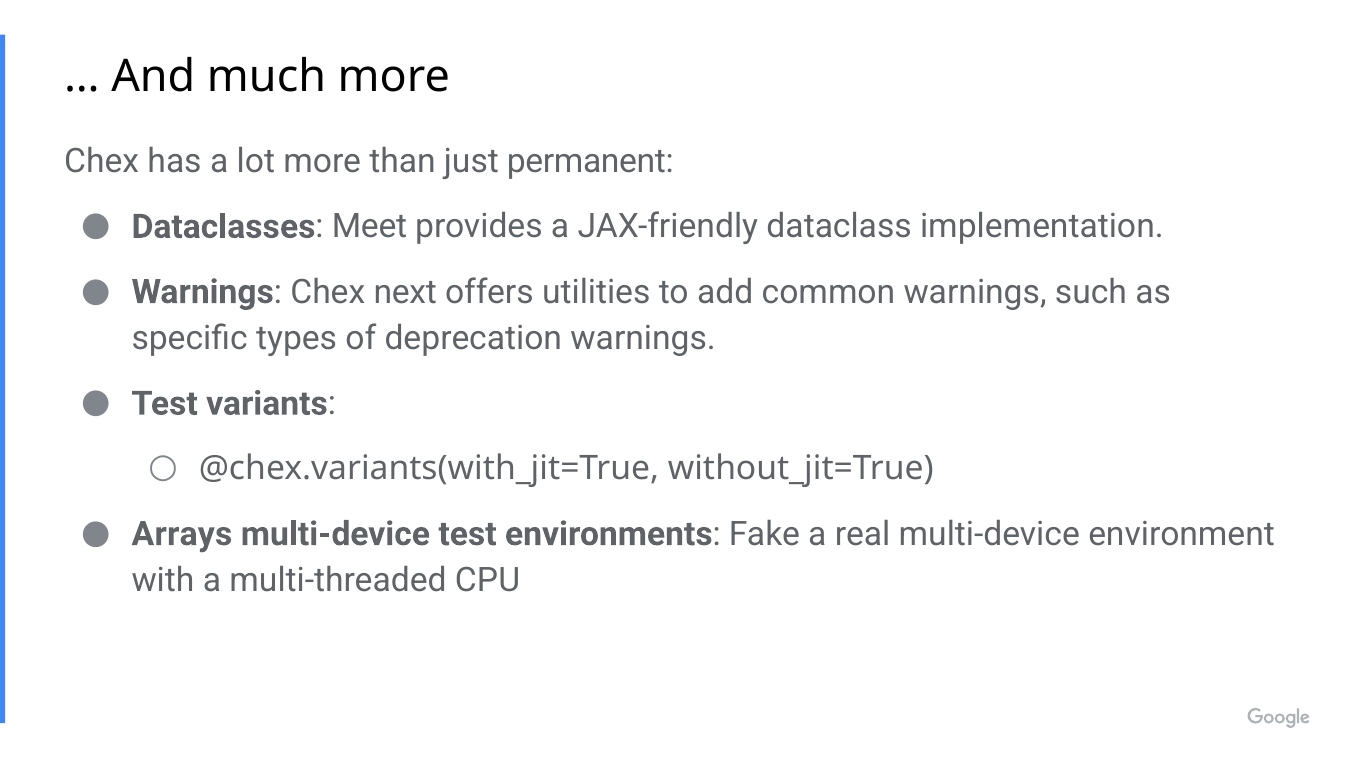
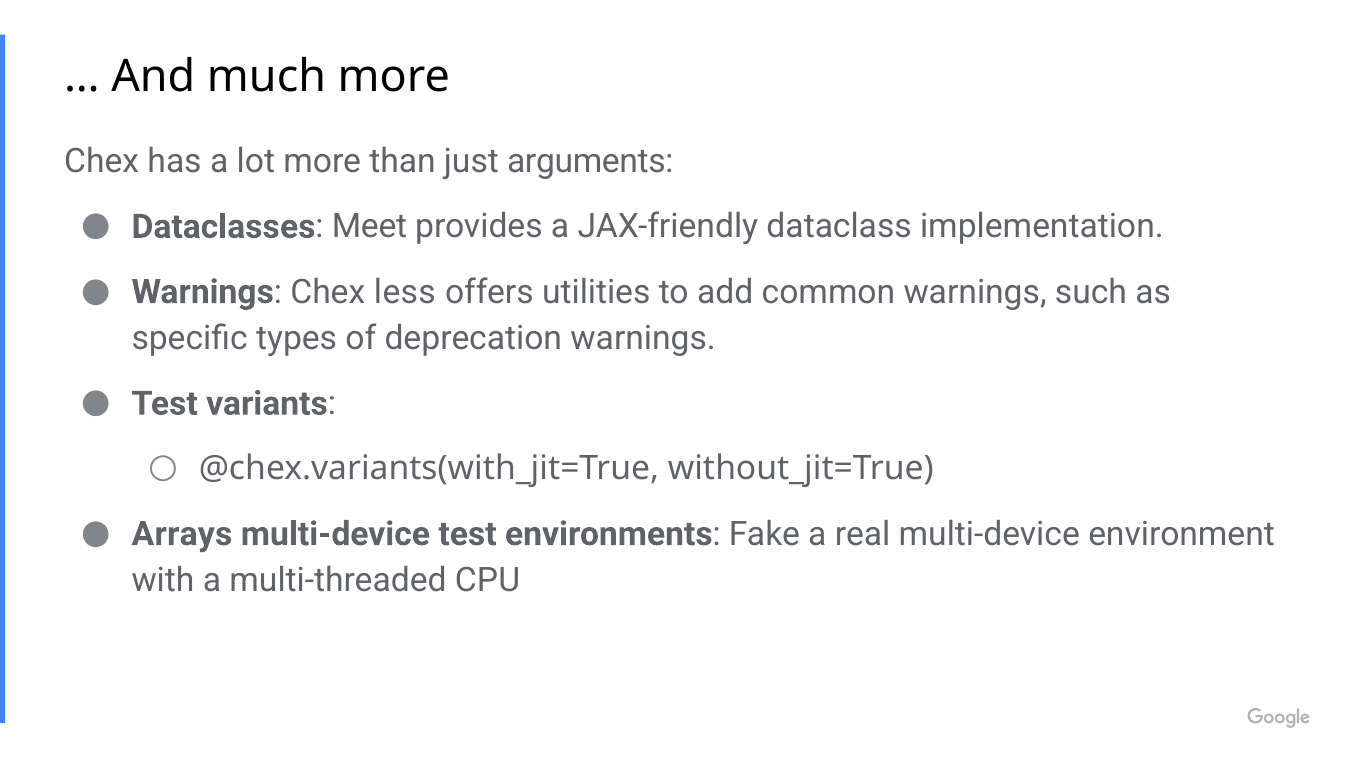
permanent: permanent -> arguments
next: next -> less
